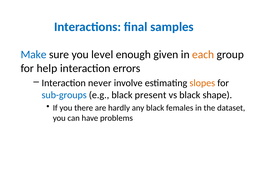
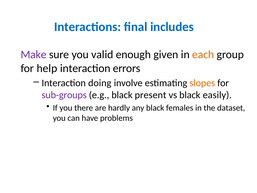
samples: samples -> includes
Make colour: blue -> purple
level: level -> valid
never: never -> doing
sub-groups colour: blue -> purple
shape: shape -> easily
